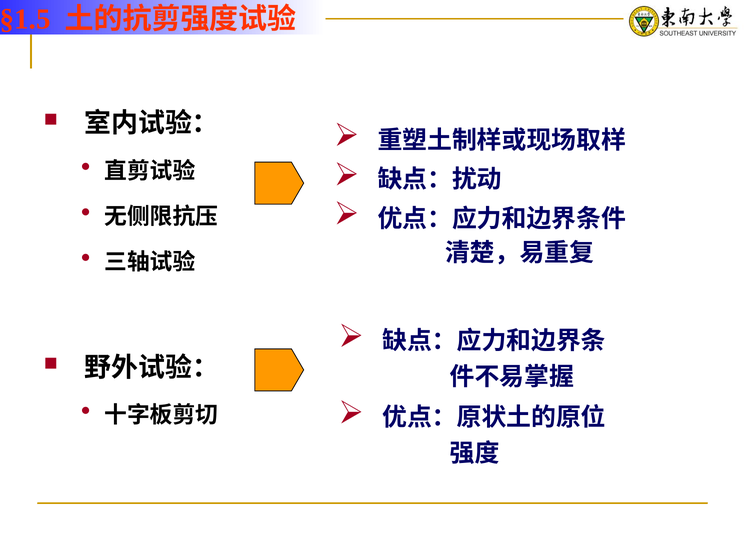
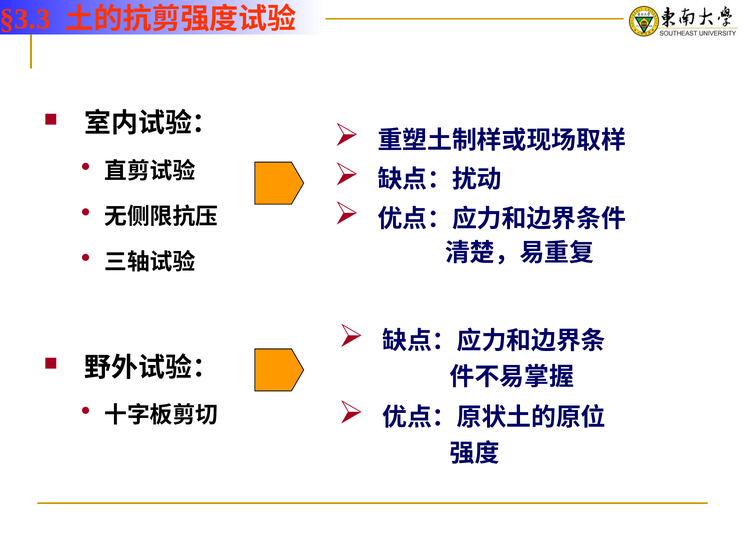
§1.5: §1.5 -> §3.3
